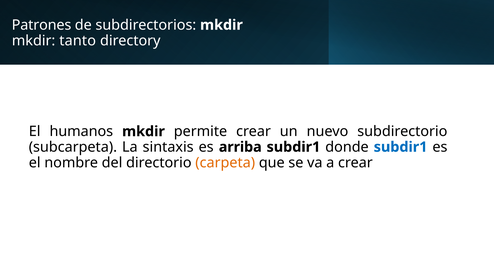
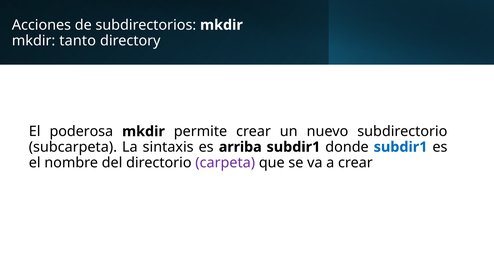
Patrones: Patrones -> Acciones
humanos: humanos -> poderosa
carpeta colour: orange -> purple
